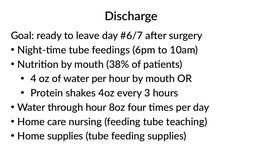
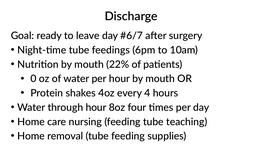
38%: 38% -> 22%
4: 4 -> 0
3: 3 -> 4
Home supplies: supplies -> removal
